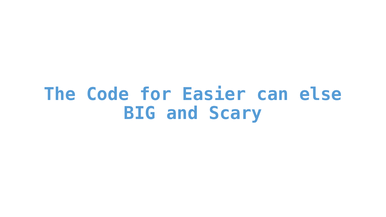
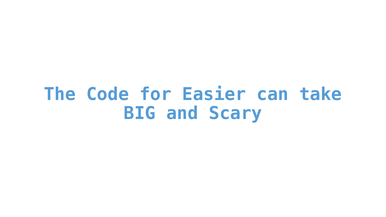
else: else -> take
